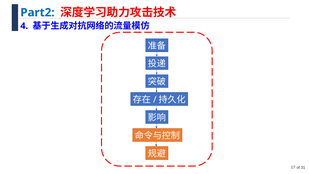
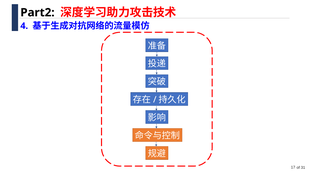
Part2 colour: blue -> black
